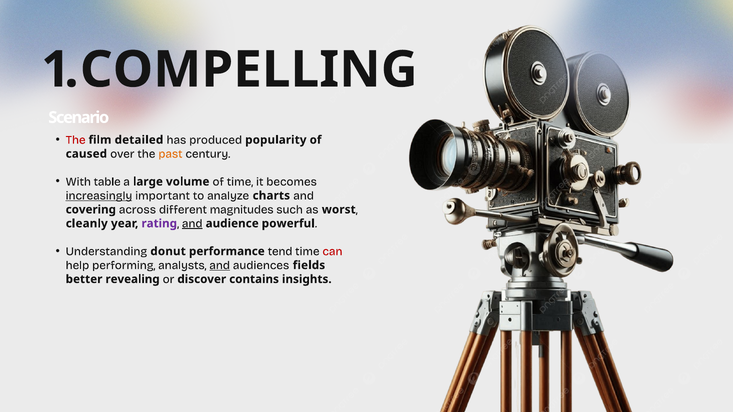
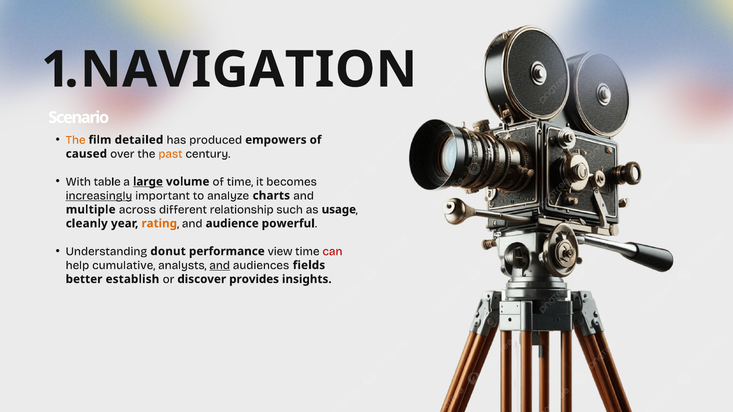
COMPELLING: COMPELLING -> NAVIGATION
The at (76, 140) colour: red -> orange
popularity: popularity -> empowers
large underline: none -> present
covering: covering -> multiple
magnitudes: magnitudes -> relationship
worst: worst -> usage
rating colour: purple -> orange
and at (192, 224) underline: present -> none
tend: tend -> view
performing: performing -> cumulative
revealing: revealing -> establish
contains: contains -> provides
